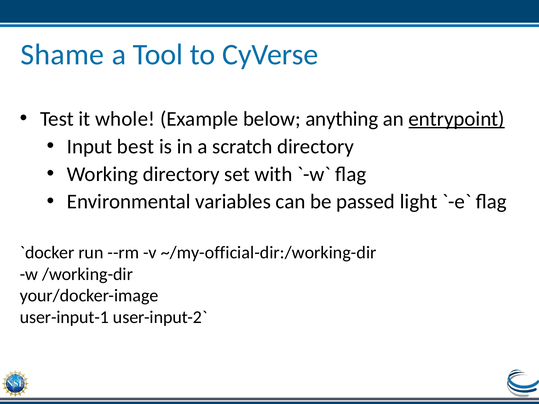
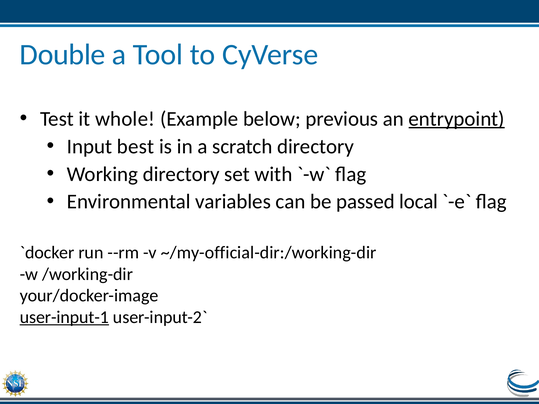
Shame: Shame -> Double
anything: anything -> previous
light: light -> local
user-input-1 underline: none -> present
